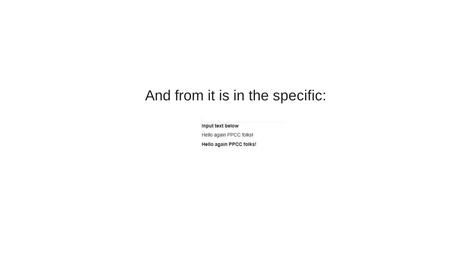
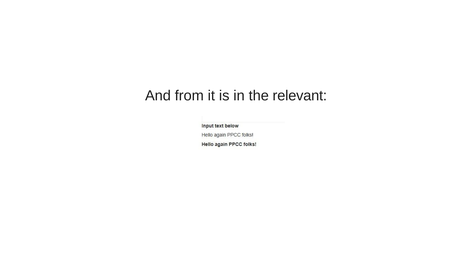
specific: specific -> relevant
